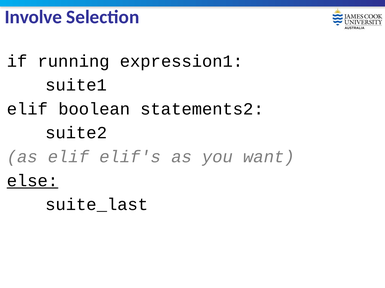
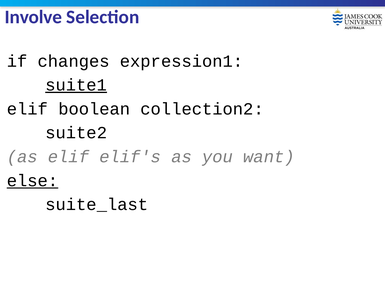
running: running -> changes
suite1 underline: none -> present
statements2: statements2 -> collection2
